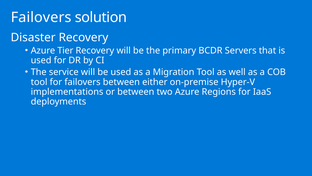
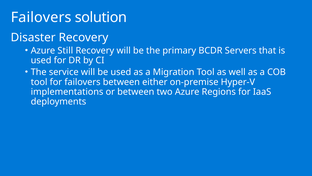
Tier: Tier -> Still
